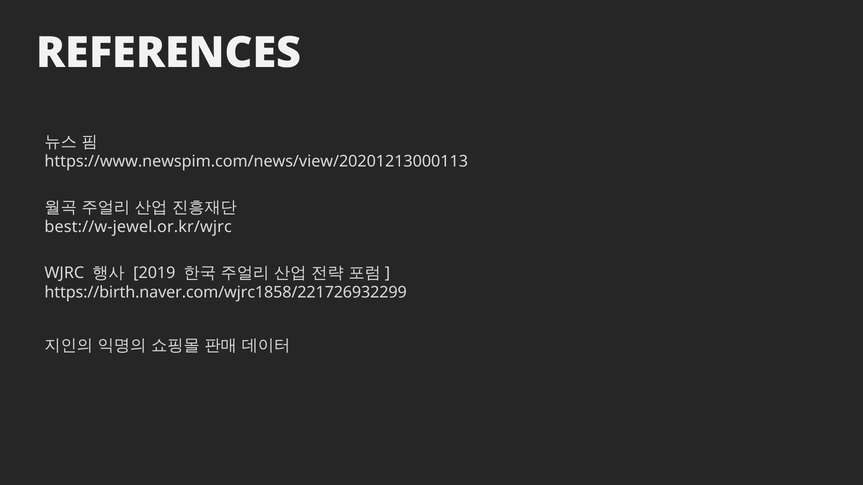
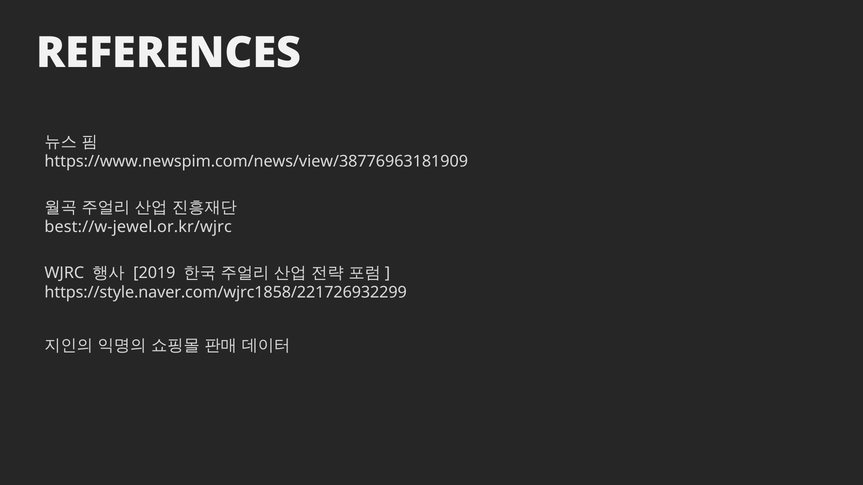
https://www.newspim.com/news/view/20201213000113: https://www.newspim.com/news/view/20201213000113 -> https://www.newspim.com/news/view/38776963181909
https://birth.naver.com/wjrc1858/221726932299: https://birth.naver.com/wjrc1858/221726932299 -> https://style.naver.com/wjrc1858/221726932299
